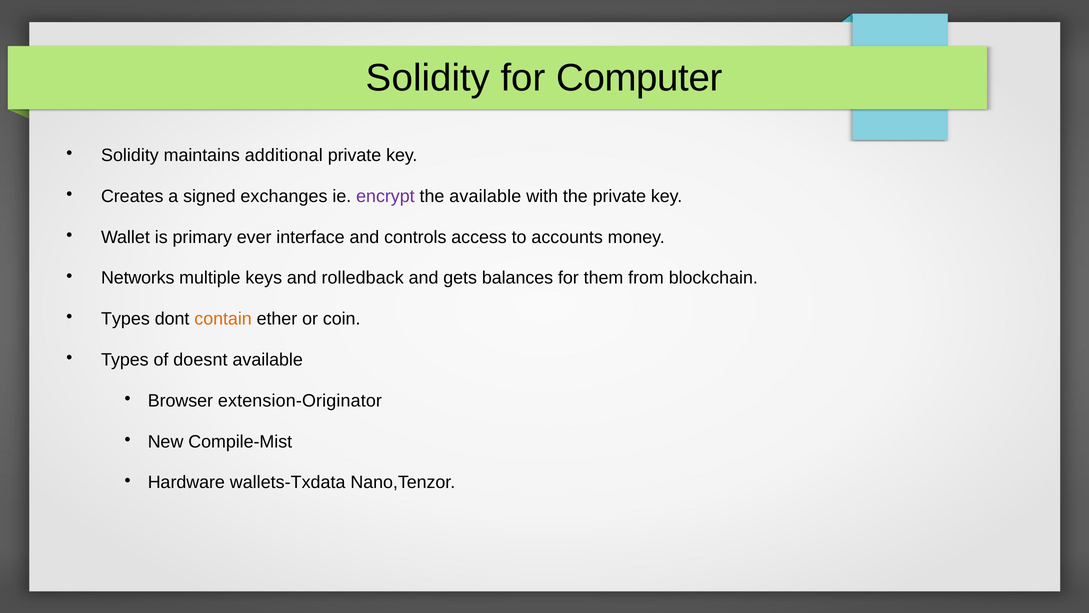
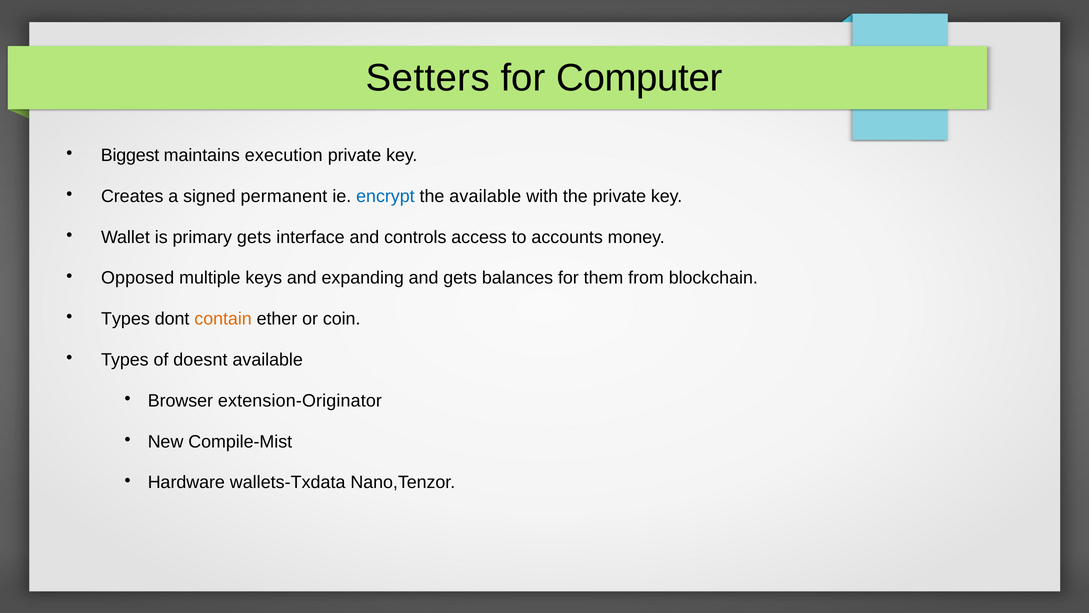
Solidity at (428, 78): Solidity -> Setters
Solidity at (130, 155): Solidity -> Biggest
additional: additional -> execution
exchanges: exchanges -> permanent
encrypt colour: purple -> blue
primary ever: ever -> gets
Networks: Networks -> Opposed
rolledback: rolledback -> expanding
